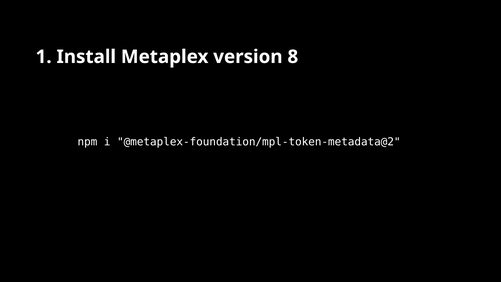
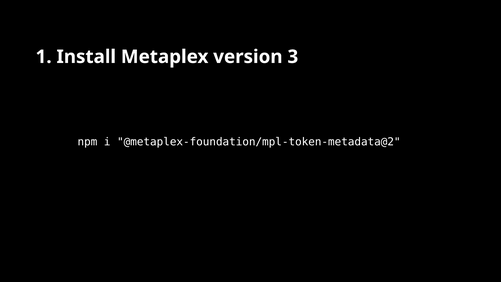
8: 8 -> 3
